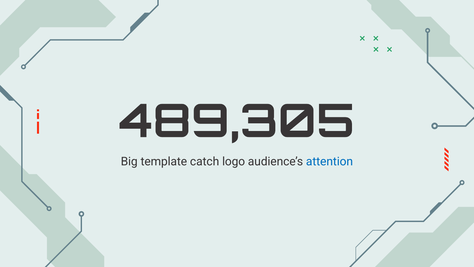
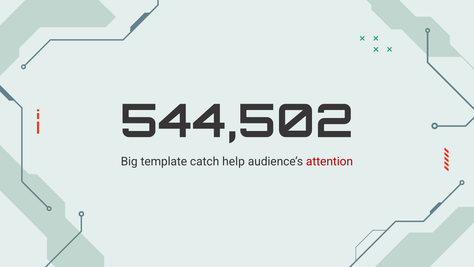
489,305: 489,305 -> 544,502
logo: logo -> help
attention colour: blue -> red
